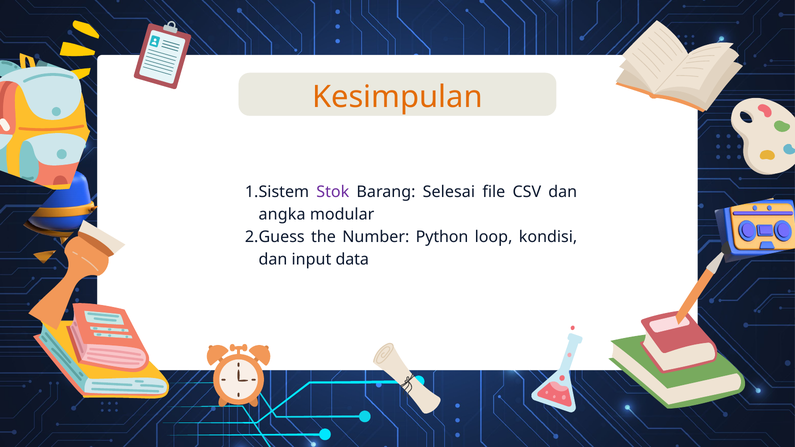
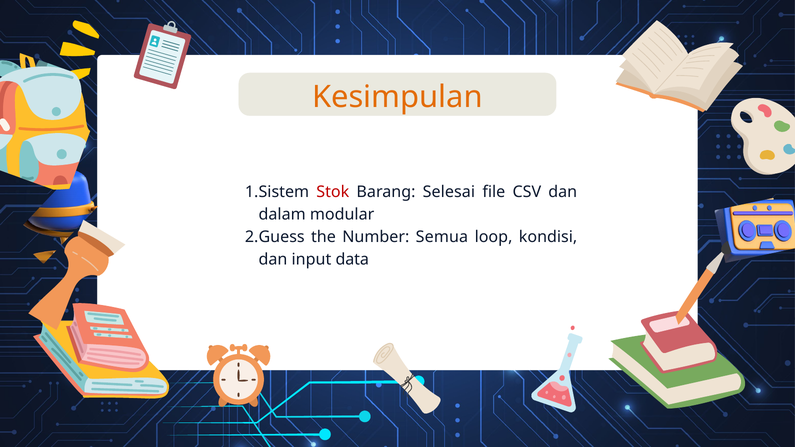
Stok colour: purple -> red
angka: angka -> dalam
Python: Python -> Semua
